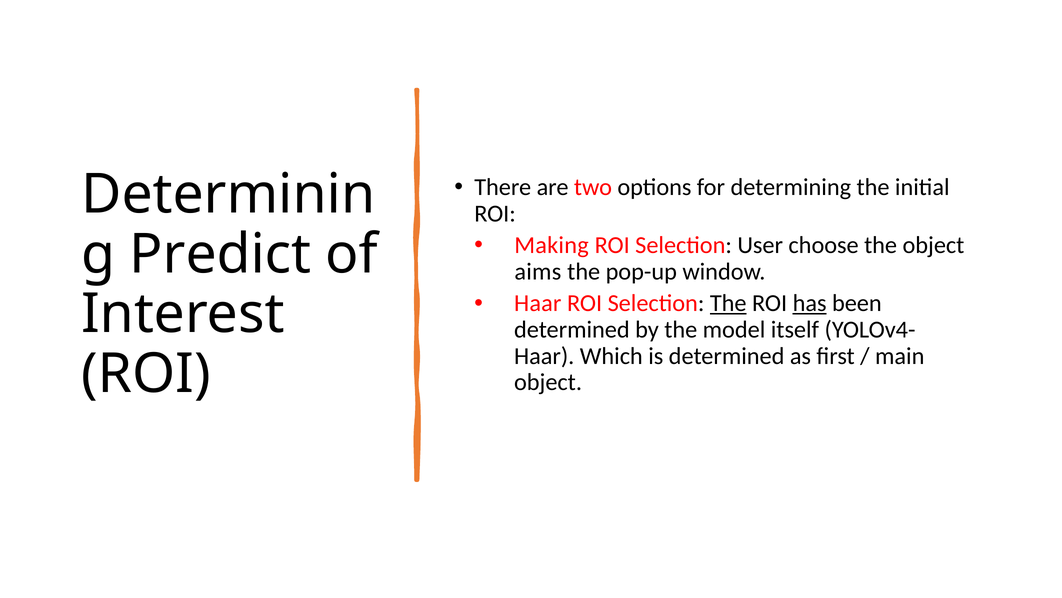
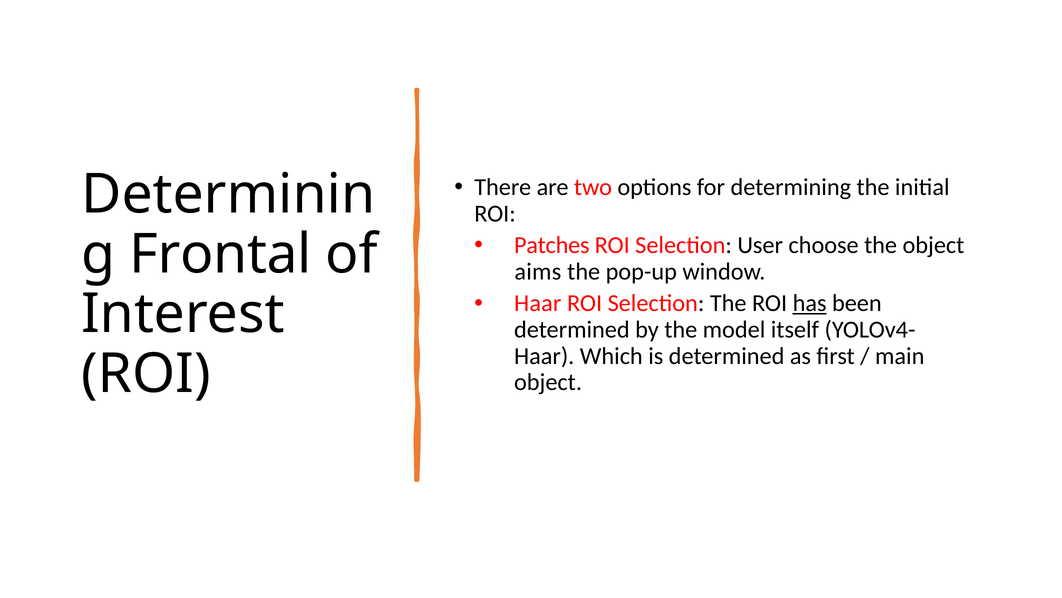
Making: Making -> Patches
Predict: Predict -> Frontal
The at (728, 303) underline: present -> none
